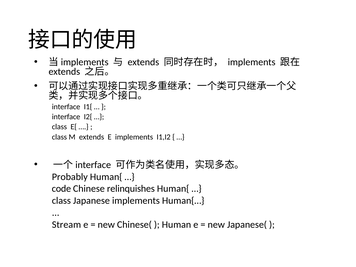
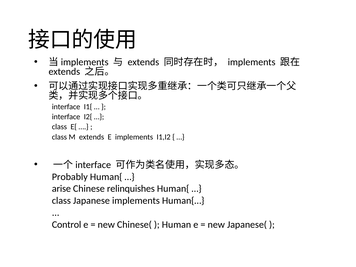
code: code -> arise
Stream: Stream -> Control
